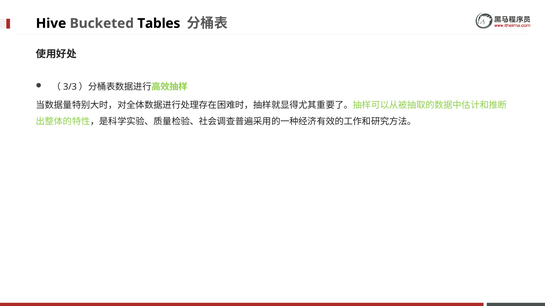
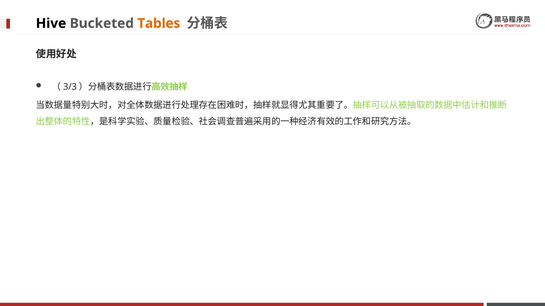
Tables colour: black -> orange
